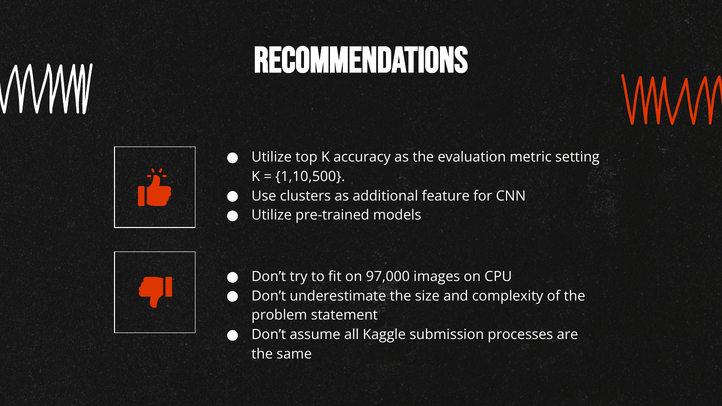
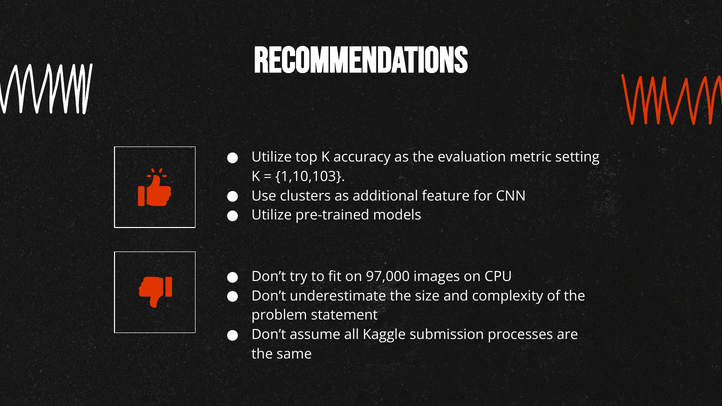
1,10,500: 1,10,500 -> 1,10,103
